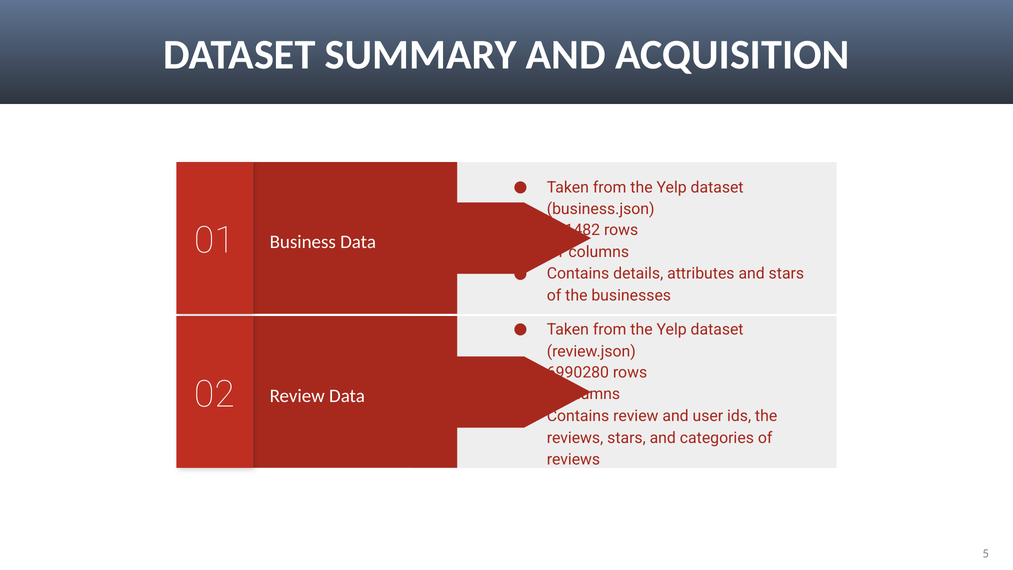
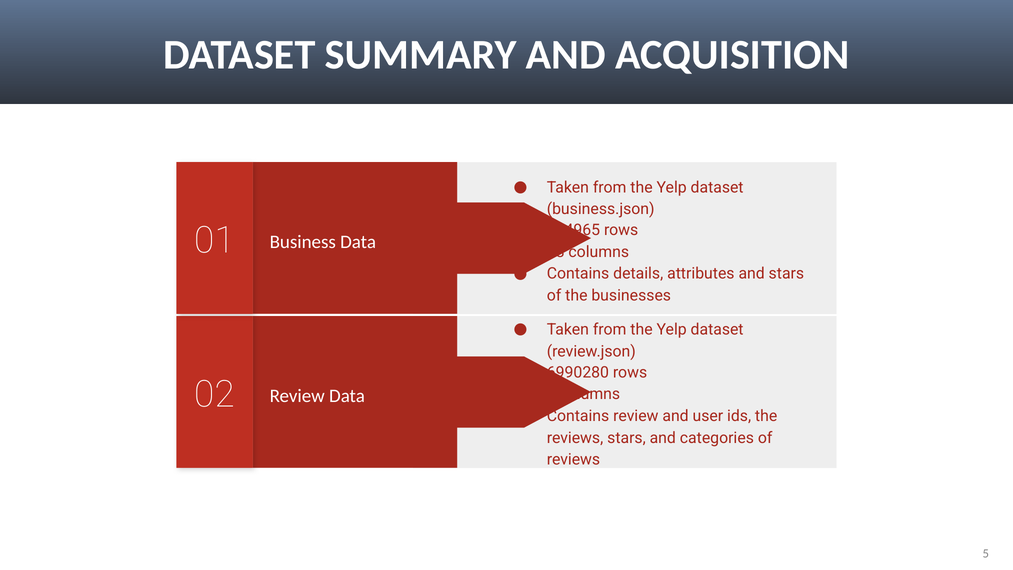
491482: 491482 -> 454965
11: 11 -> 68
